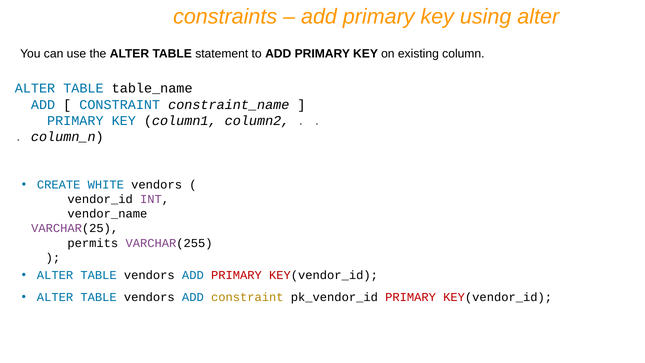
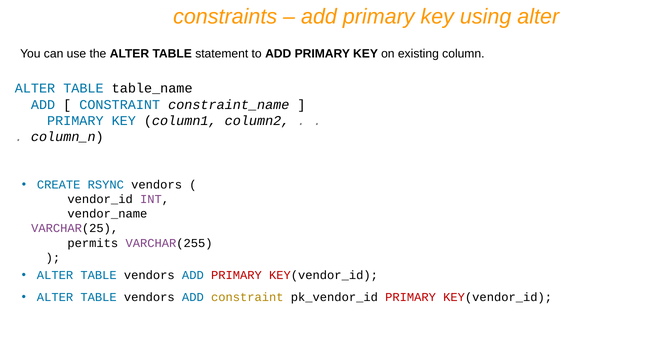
WHITE: WHITE -> RSYNC
